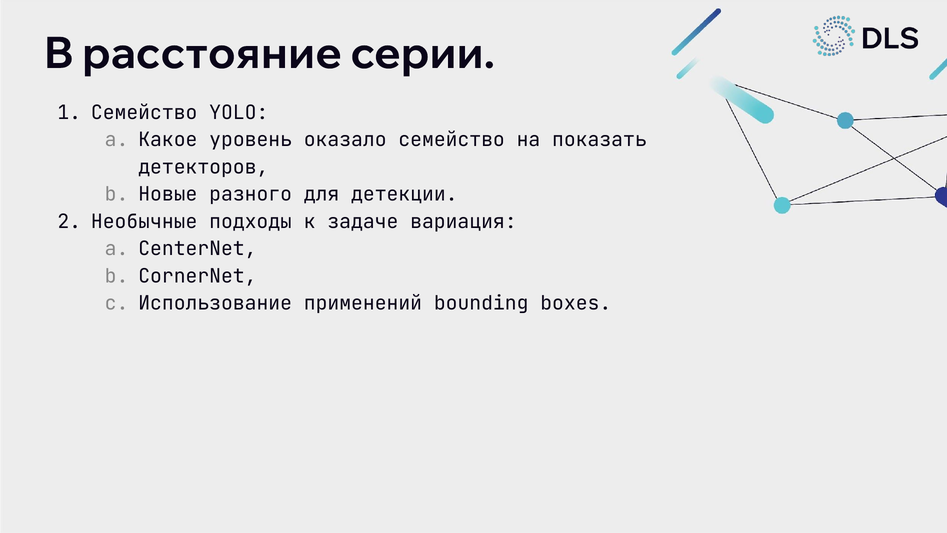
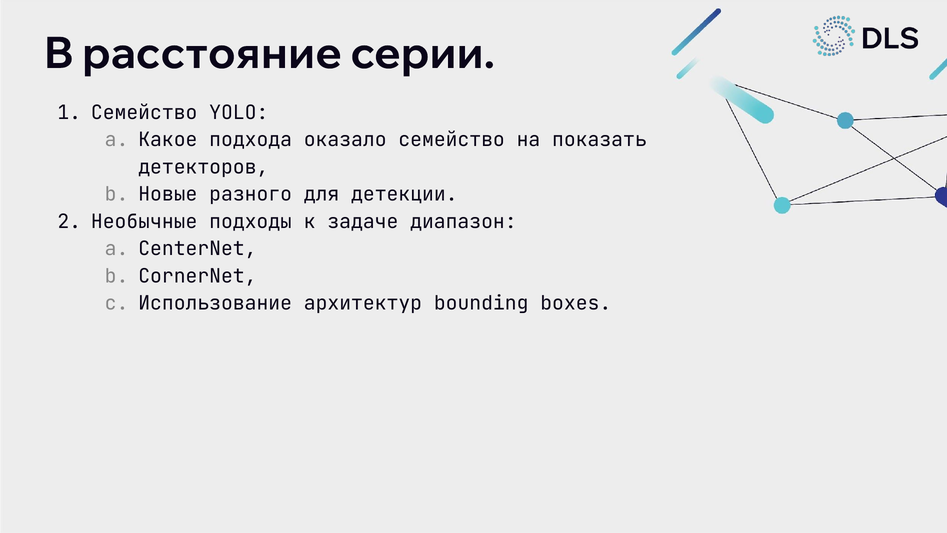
уровень: уровень -> подхода
вариация: вариация -> диапазон
применений: применений -> архитектур
